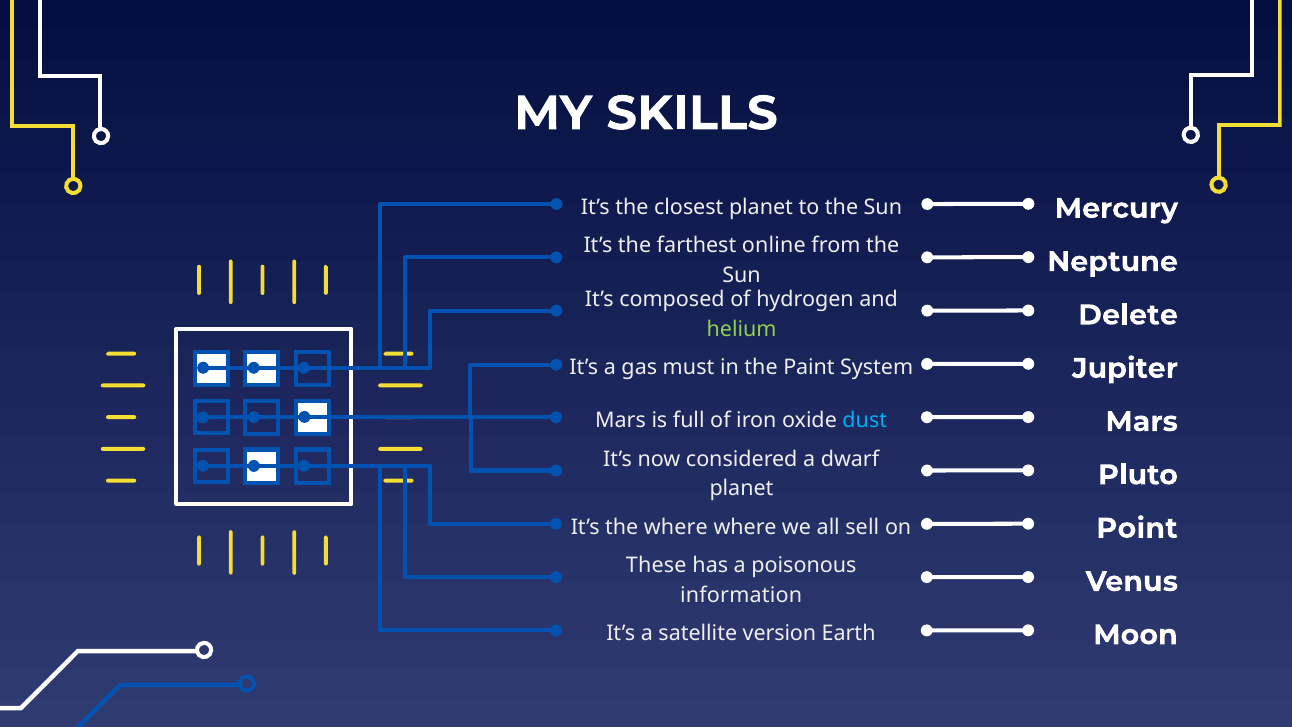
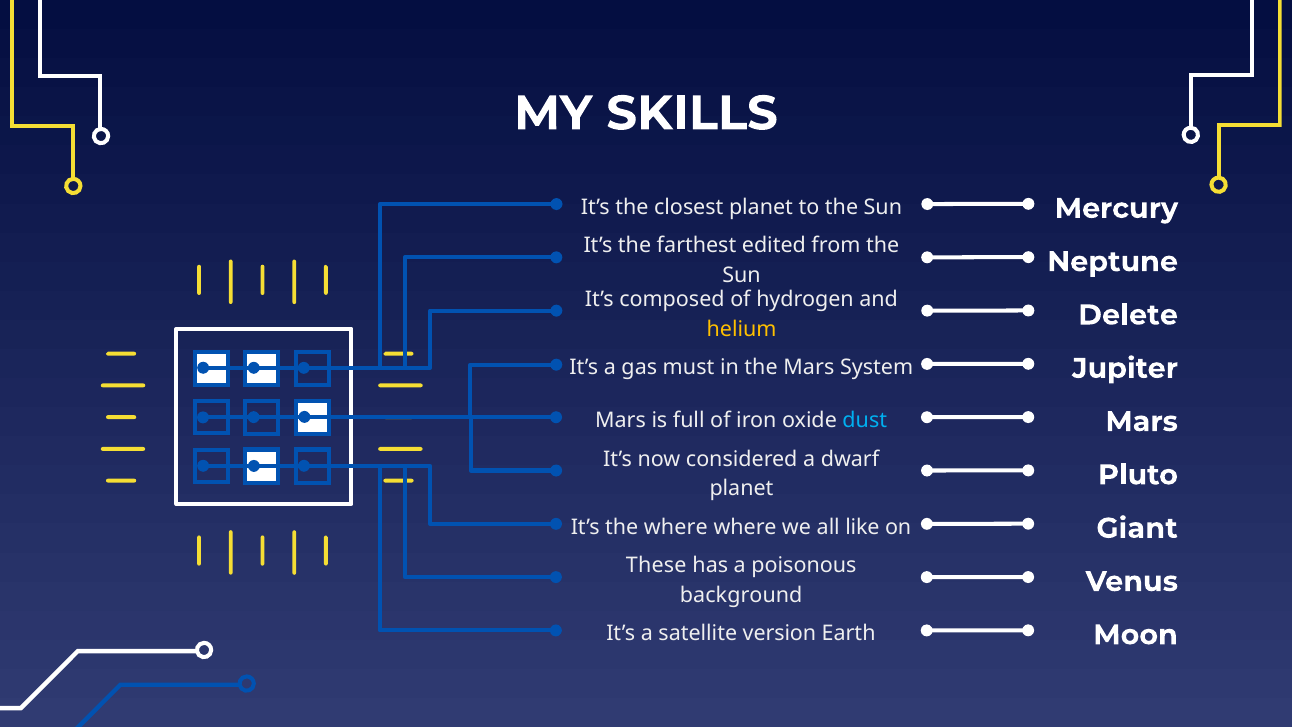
online: online -> edited
helium colour: light green -> yellow
the Paint: Paint -> Mars
sell: sell -> like
Point: Point -> Giant
information: information -> background
